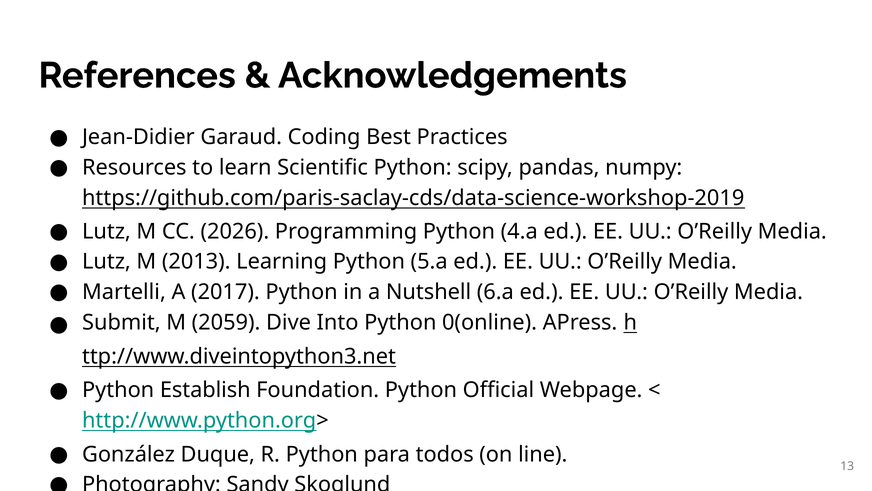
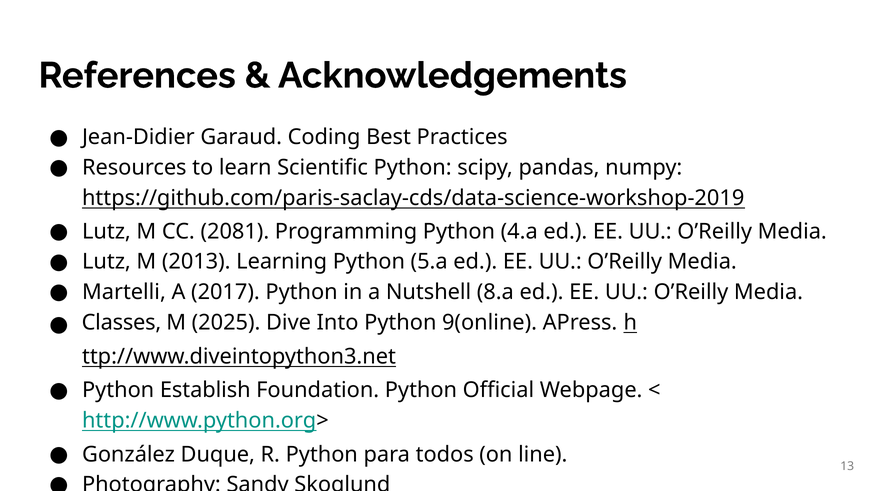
2026: 2026 -> 2081
6.a: 6.a -> 8.a
Submit: Submit -> Classes
2059: 2059 -> 2025
0(online: 0(online -> 9(online
